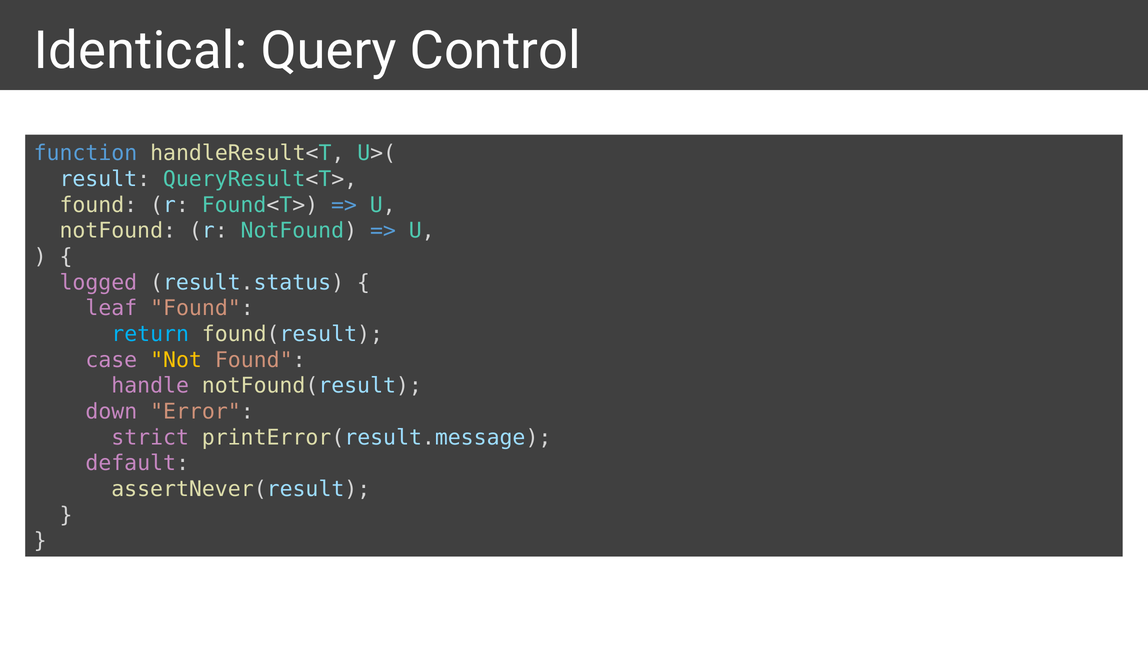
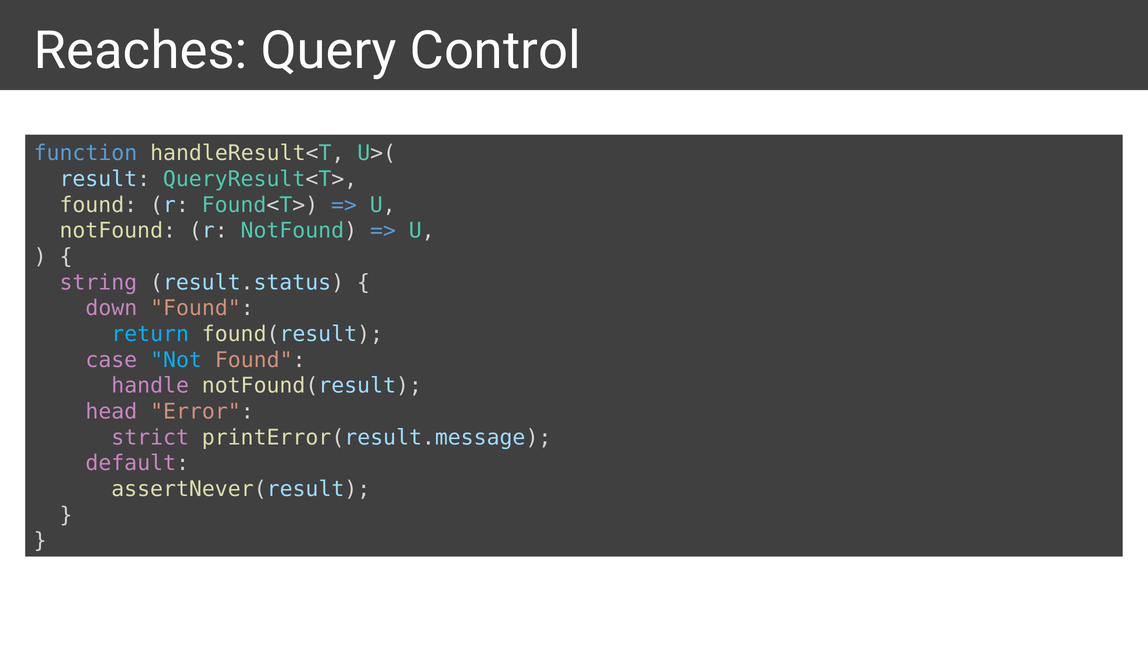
Identical: Identical -> Reaches
logged: logged -> string
leaf: leaf -> down
Not colour: yellow -> light blue
down: down -> head
